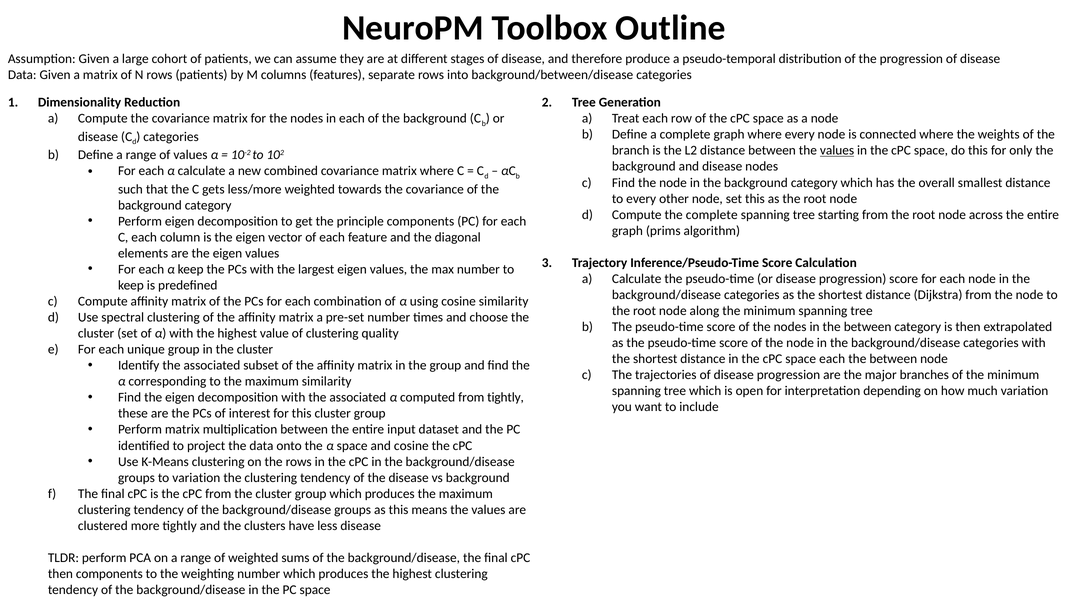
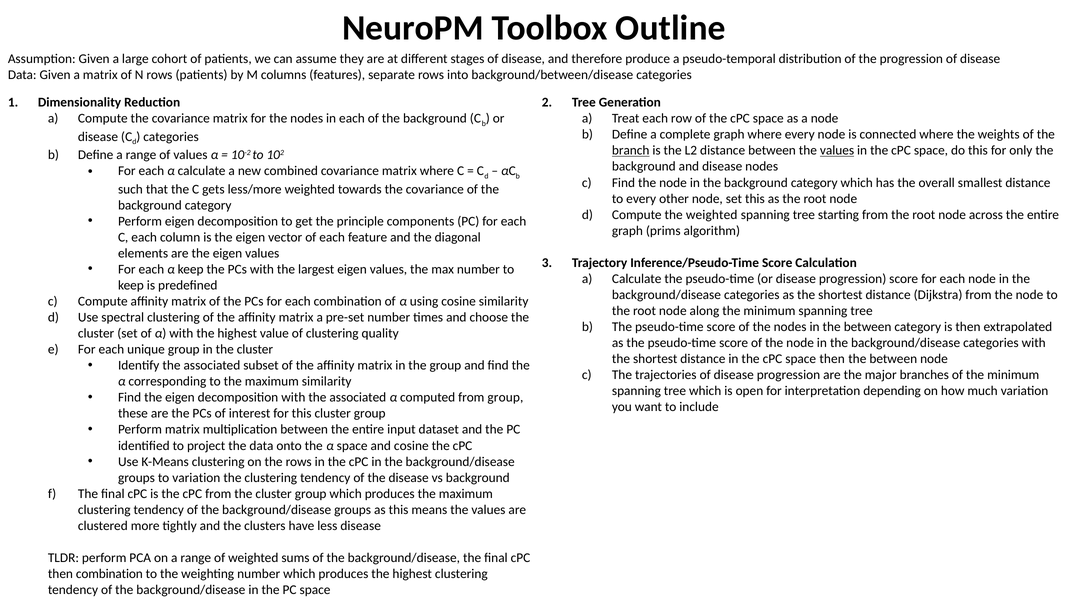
branch underline: none -> present
the complete: complete -> weighted
space each: each -> then
from tightly: tightly -> group
then components: components -> combination
